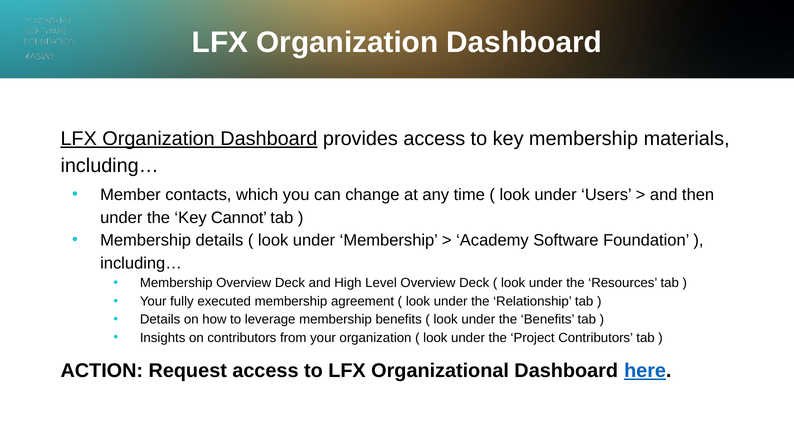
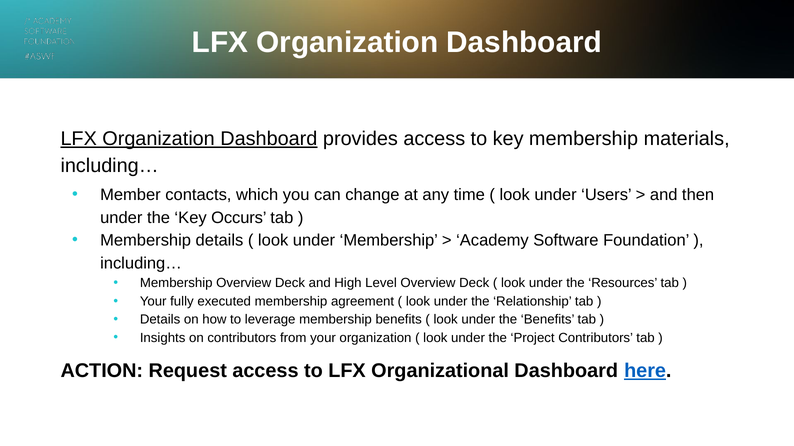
Cannot: Cannot -> Occurs
